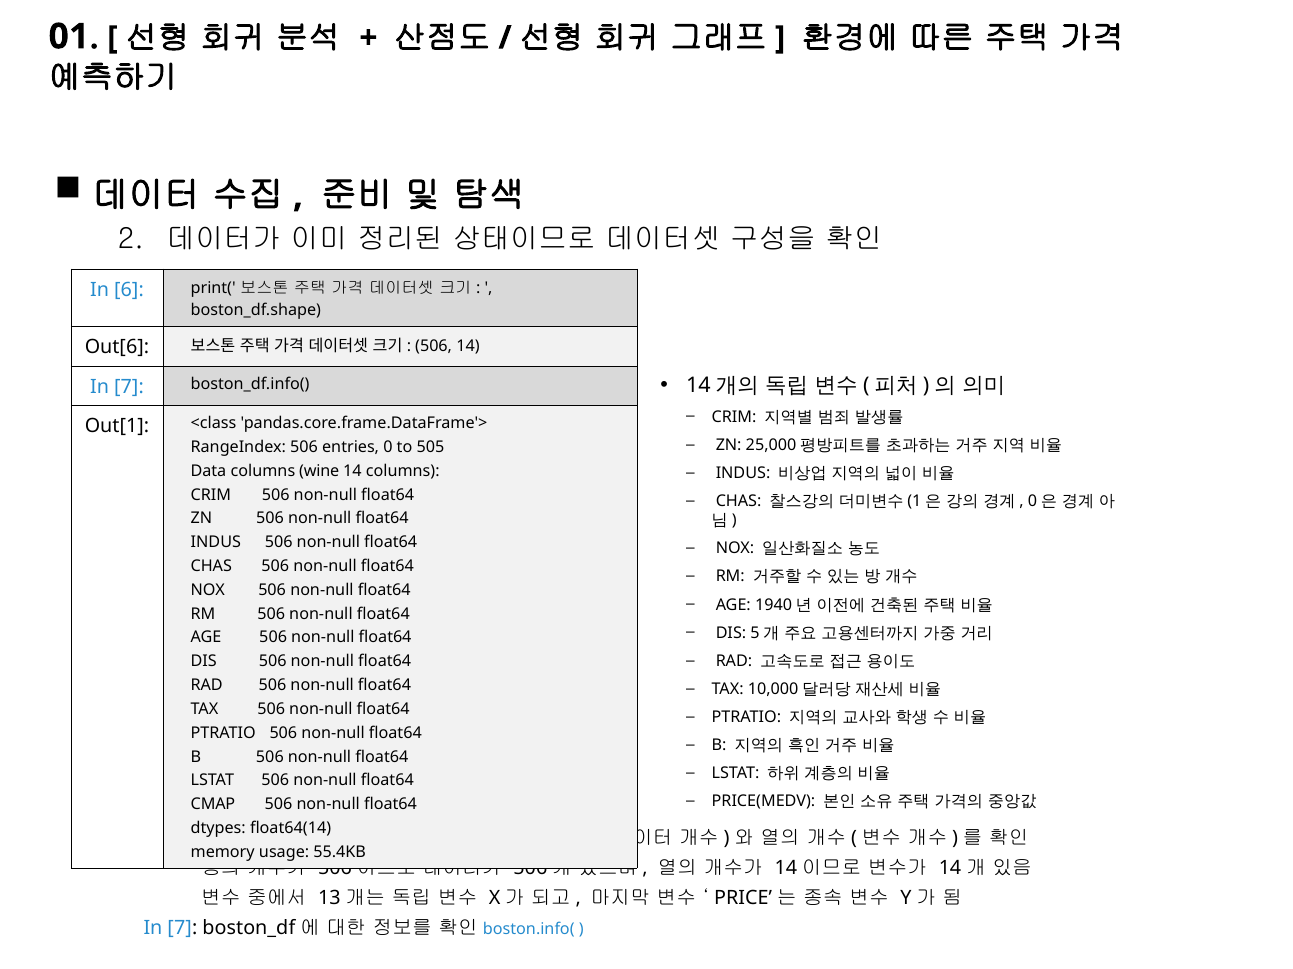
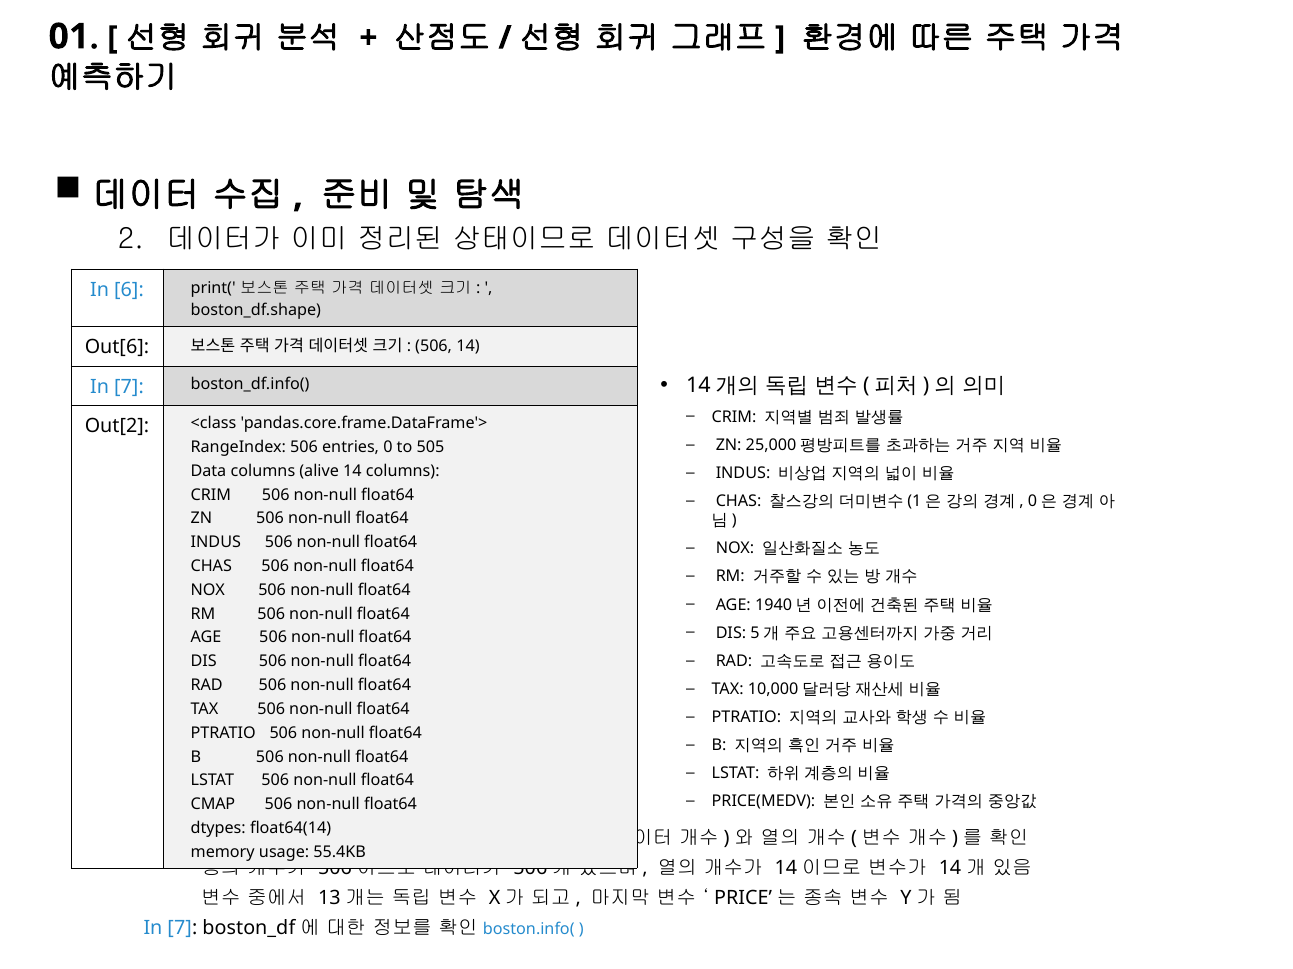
Out[1: Out[1 -> Out[2
wine: wine -> alive
